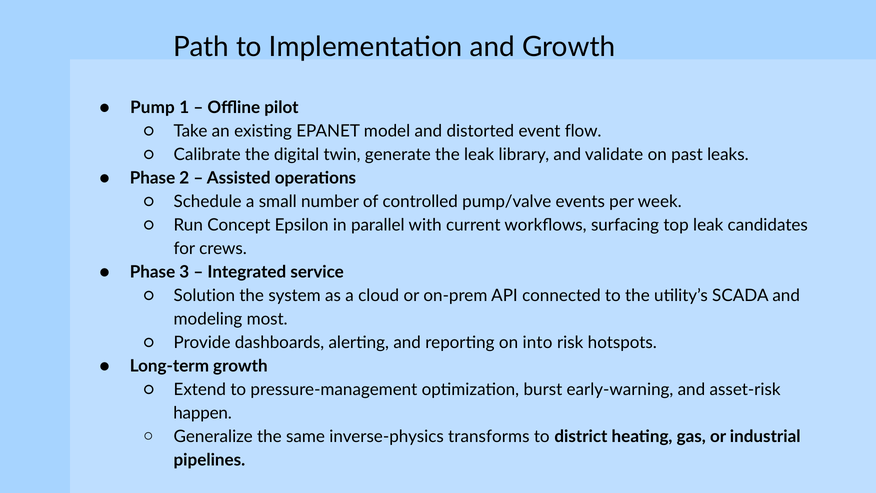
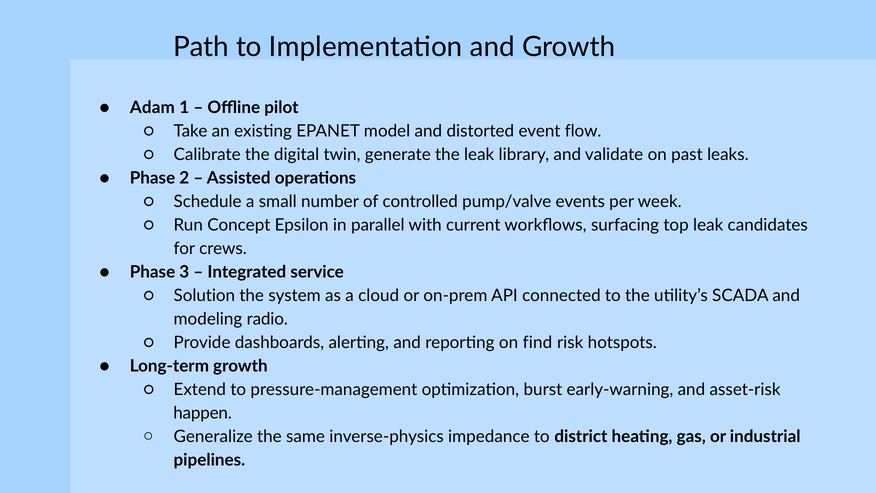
Pump: Pump -> Adam
most: most -> radio
into: into -> find
transforms: transforms -> impedance
